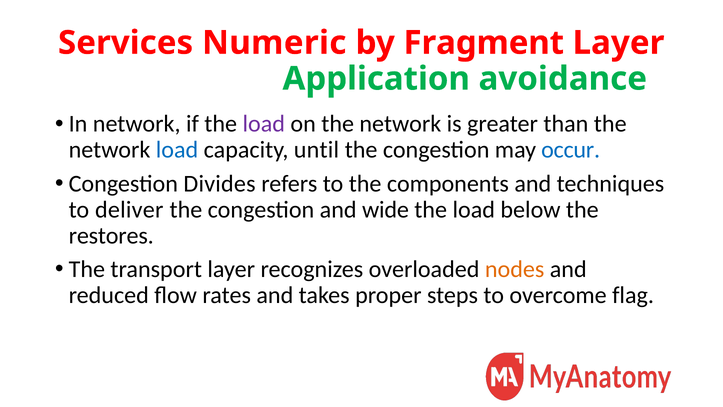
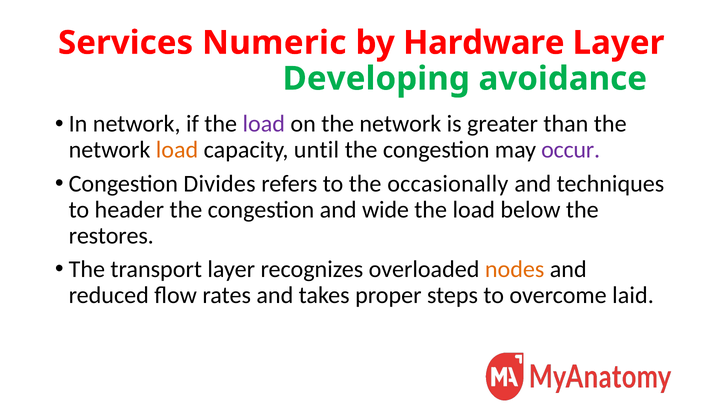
Fragment: Fragment -> Hardware
Application: Application -> Developing
load at (177, 150) colour: blue -> orange
occur colour: blue -> purple
components: components -> occasionally
deliver: deliver -> header
flag: flag -> laid
